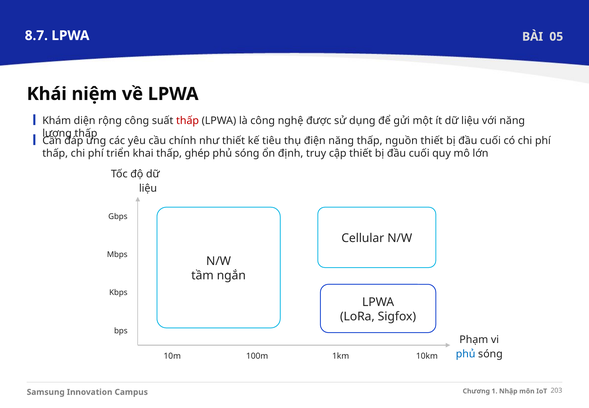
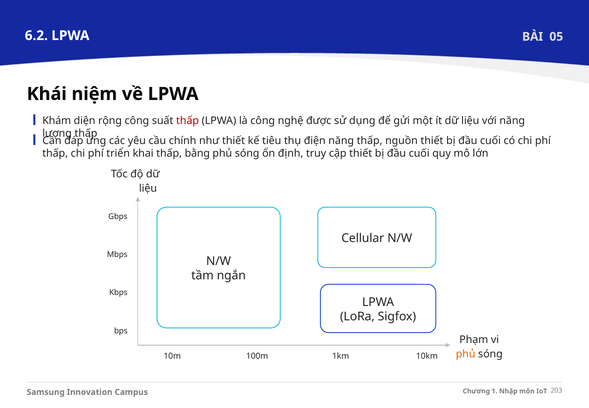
8.7: 8.7 -> 6.2
ghép: ghép -> bằng
phủ at (466, 354) colour: blue -> orange
